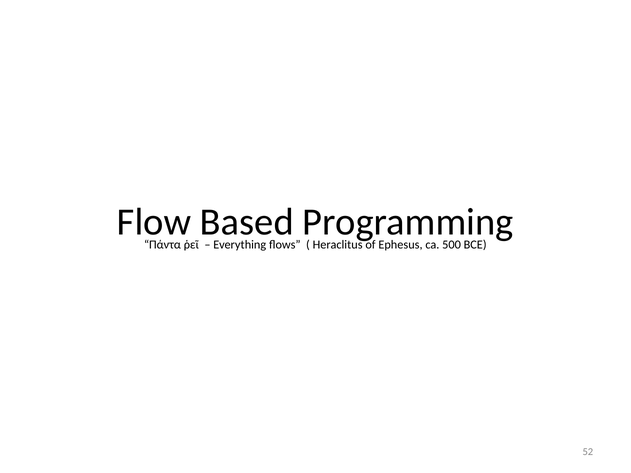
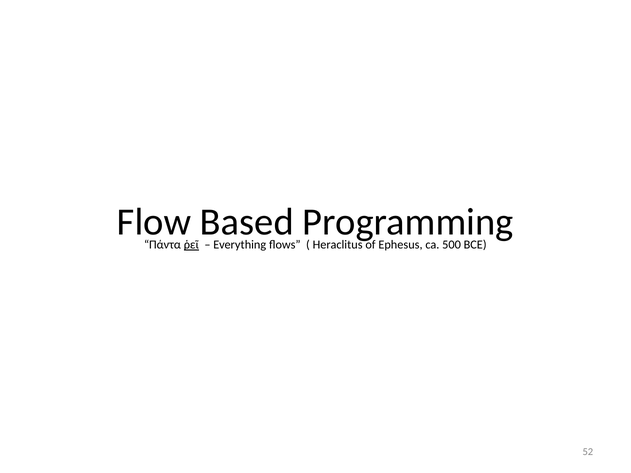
ῥεῖ underline: none -> present
